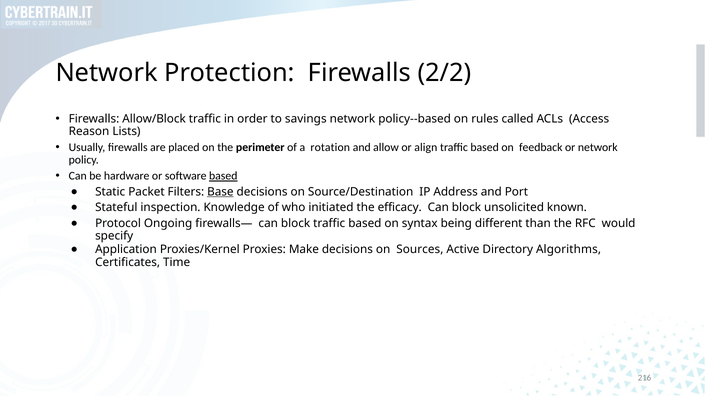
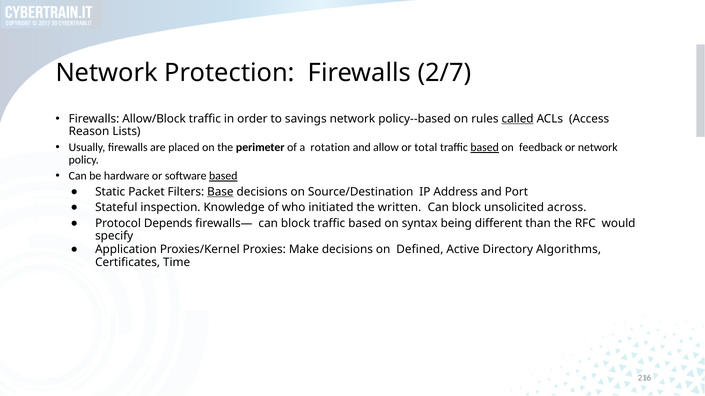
2/2: 2/2 -> 2/7
called underline: none -> present
align: align -> total
based at (485, 148) underline: none -> present
efficacy: efficacy -> written
known: known -> across
Ongoing: Ongoing -> Depends
Sources: Sources -> Defined
